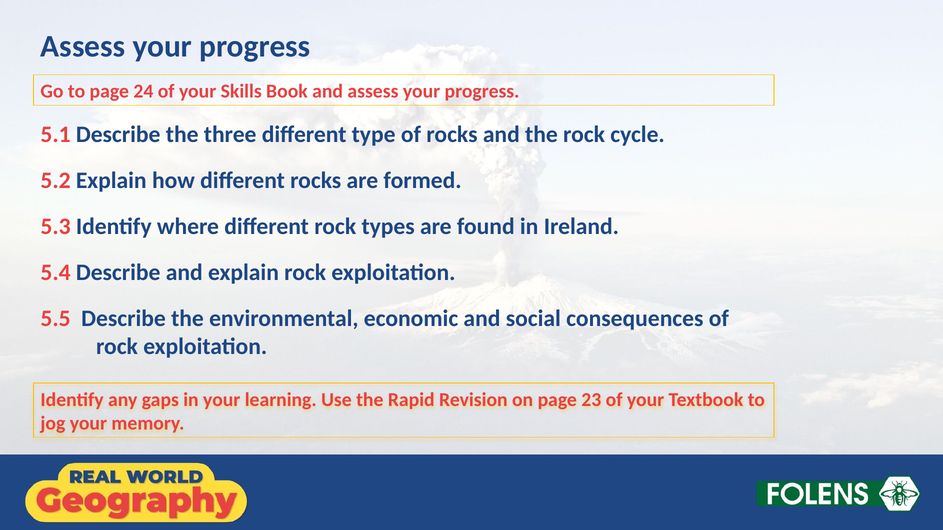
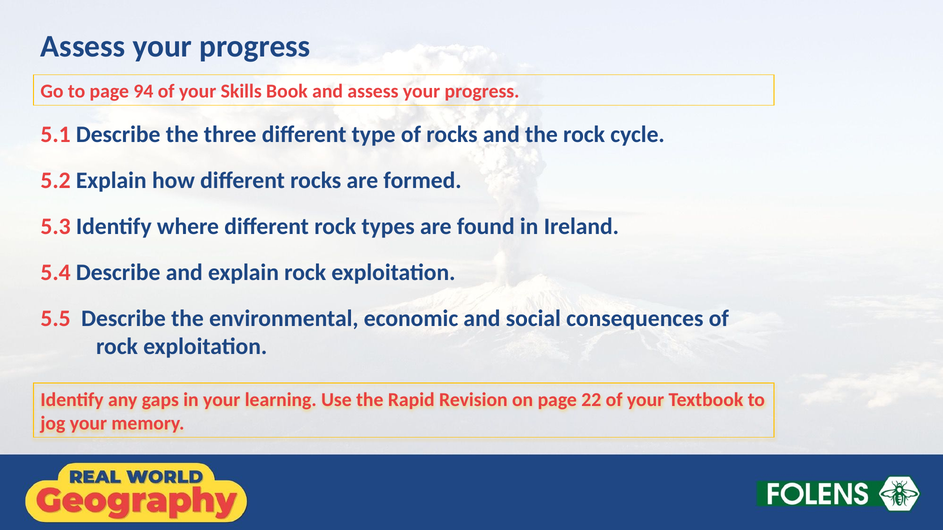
24: 24 -> 94
23: 23 -> 22
